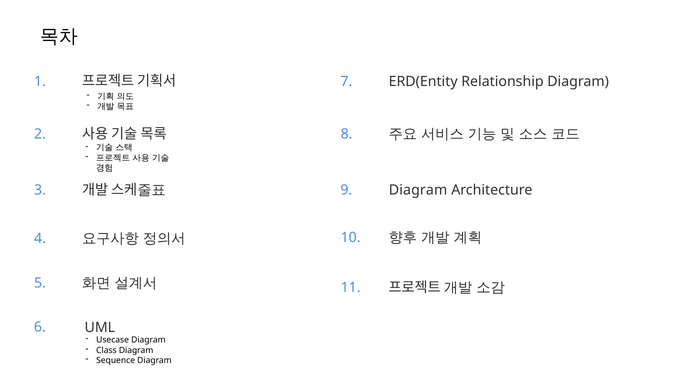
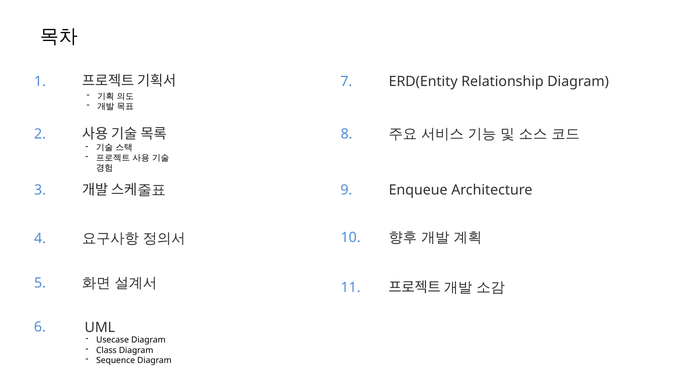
Diagram at (418, 190): Diagram -> Enqueue
